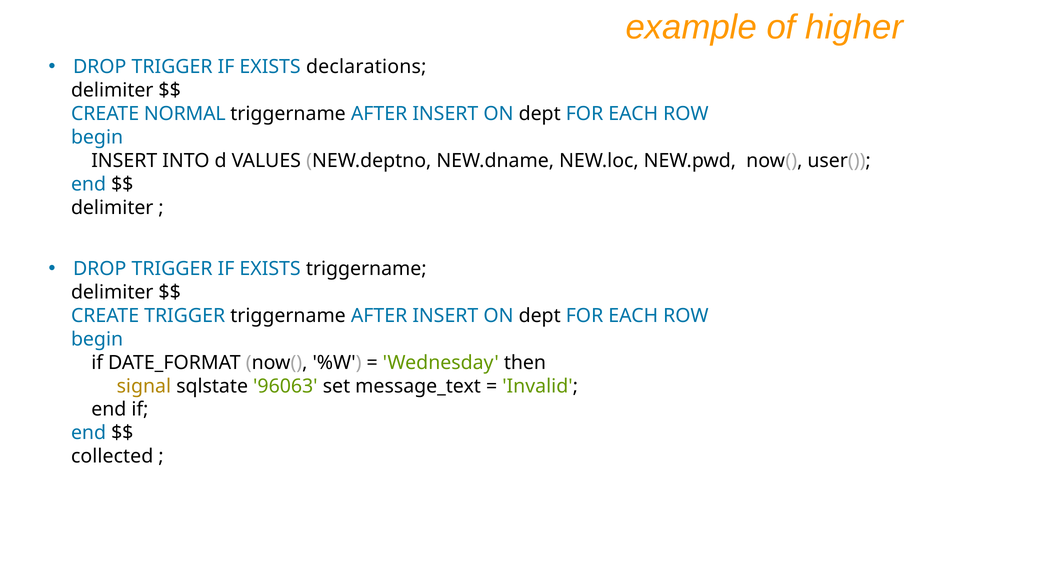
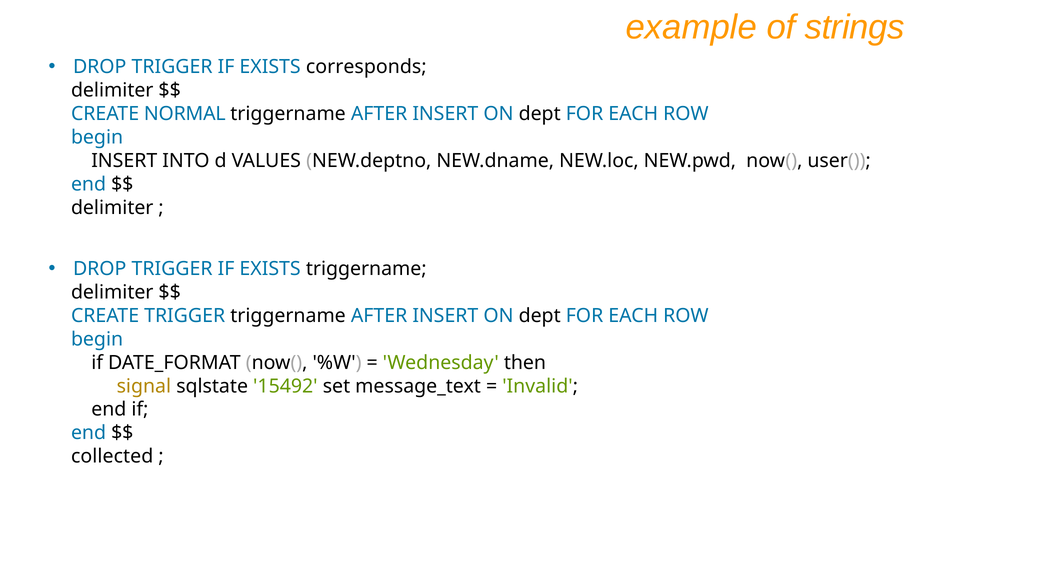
higher: higher -> strings
declarations: declarations -> corresponds
96063: 96063 -> 15492
